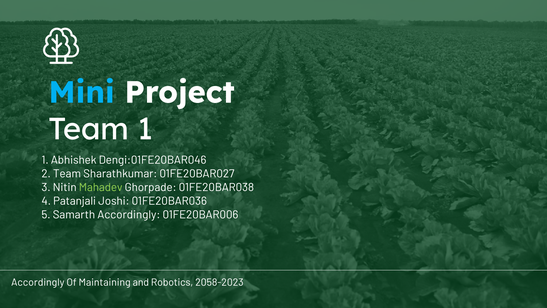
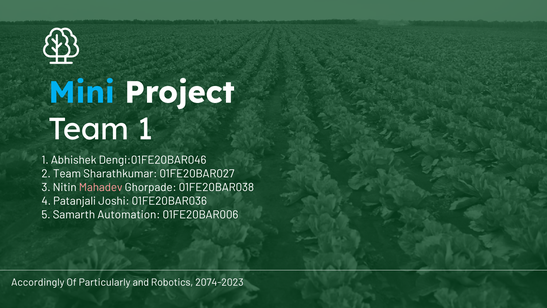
Mahadev colour: light green -> pink
Samarth Accordingly: Accordingly -> Automation
Maintaining: Maintaining -> Particularly
2058-2023: 2058-2023 -> 2074-2023
